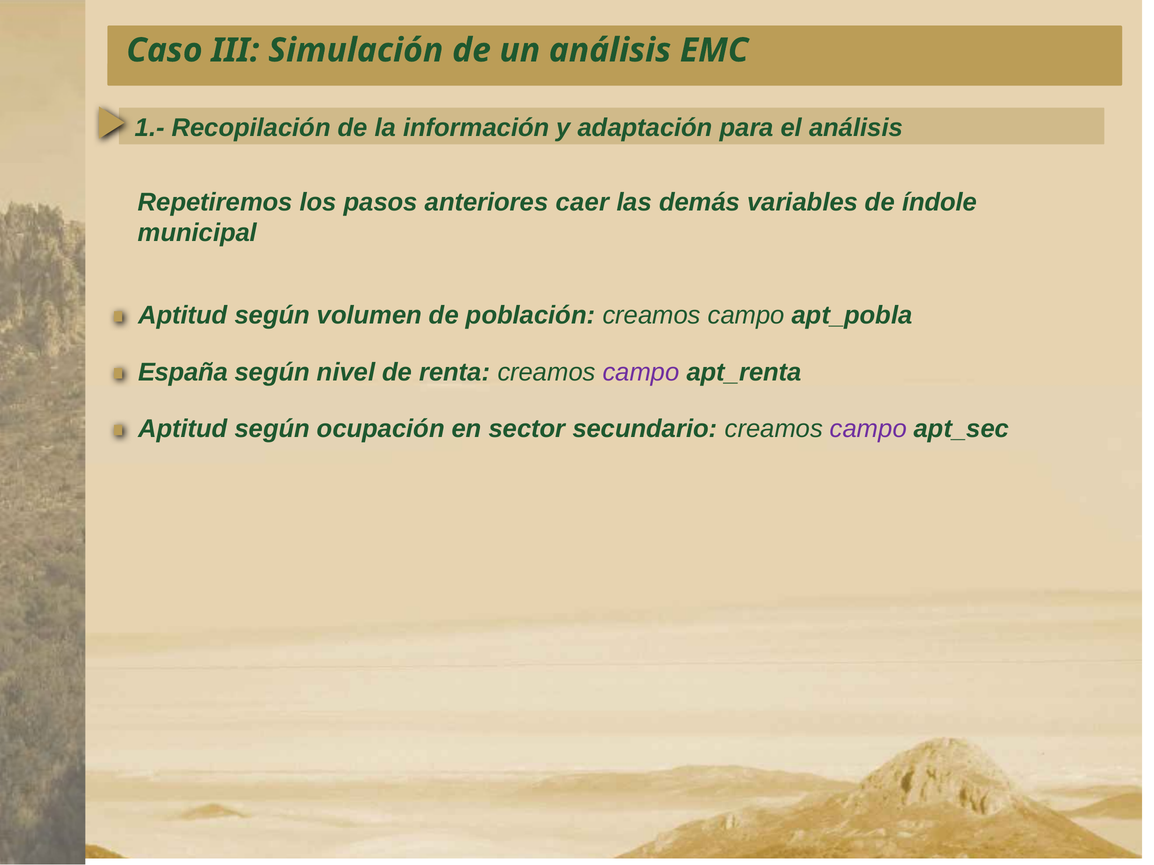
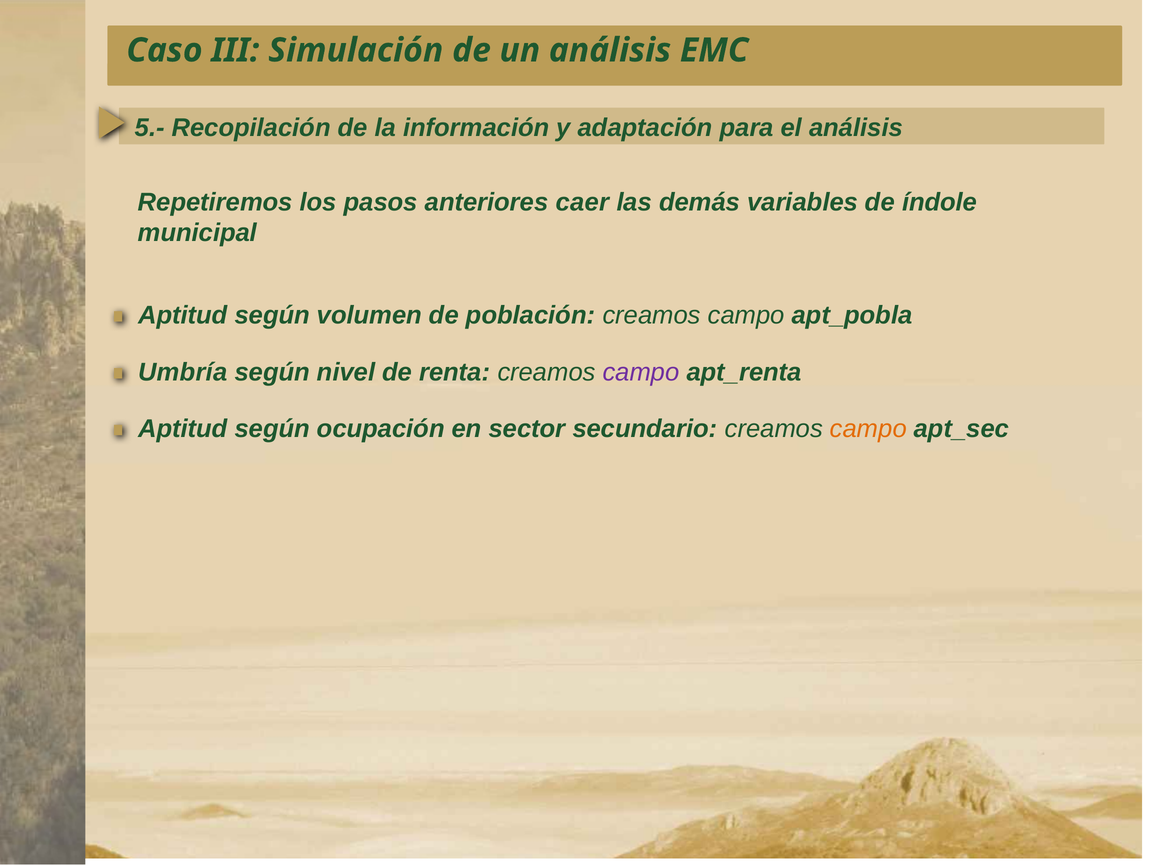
1.-: 1.- -> 5.-
España: España -> Umbría
campo at (868, 429) colour: purple -> orange
